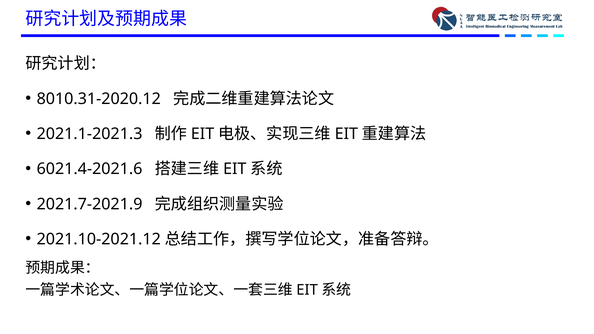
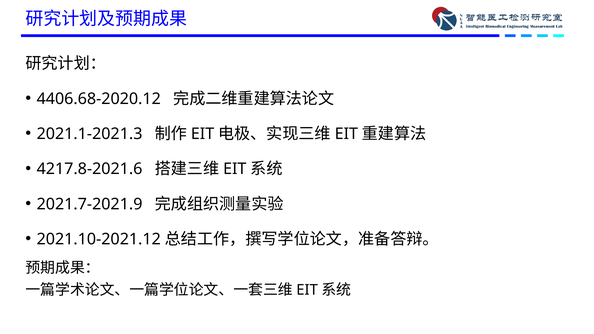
8010.31-2020.12: 8010.31-2020.12 -> 4406.68-2020.12
6021.4-2021.6: 6021.4-2021.6 -> 4217.8-2021.6
